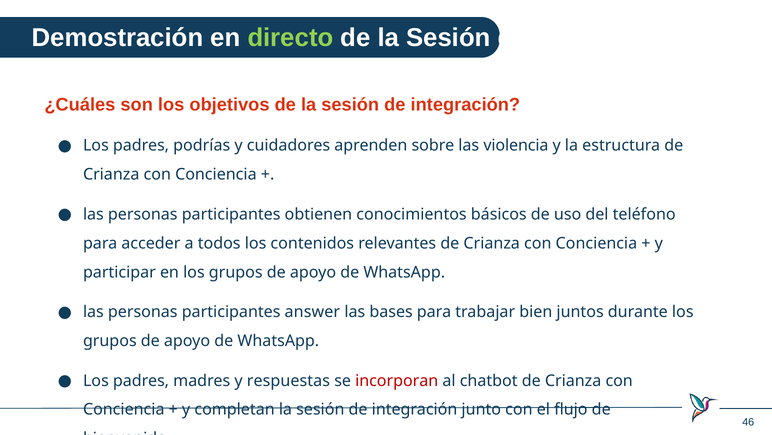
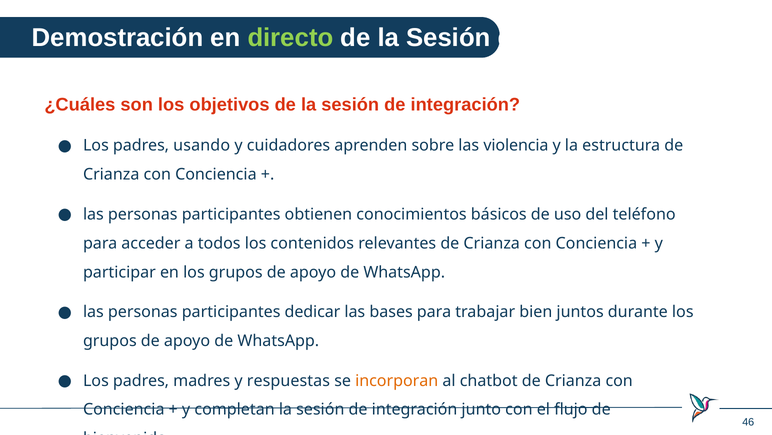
podrías: podrías -> usando
answer: answer -> dedicar
incorporan colour: red -> orange
